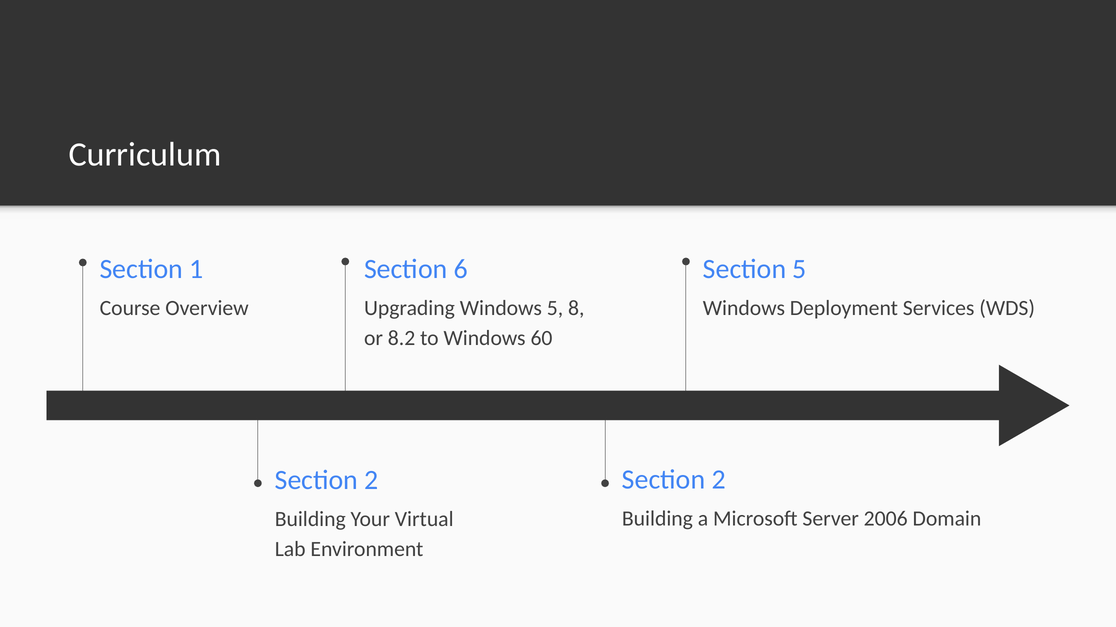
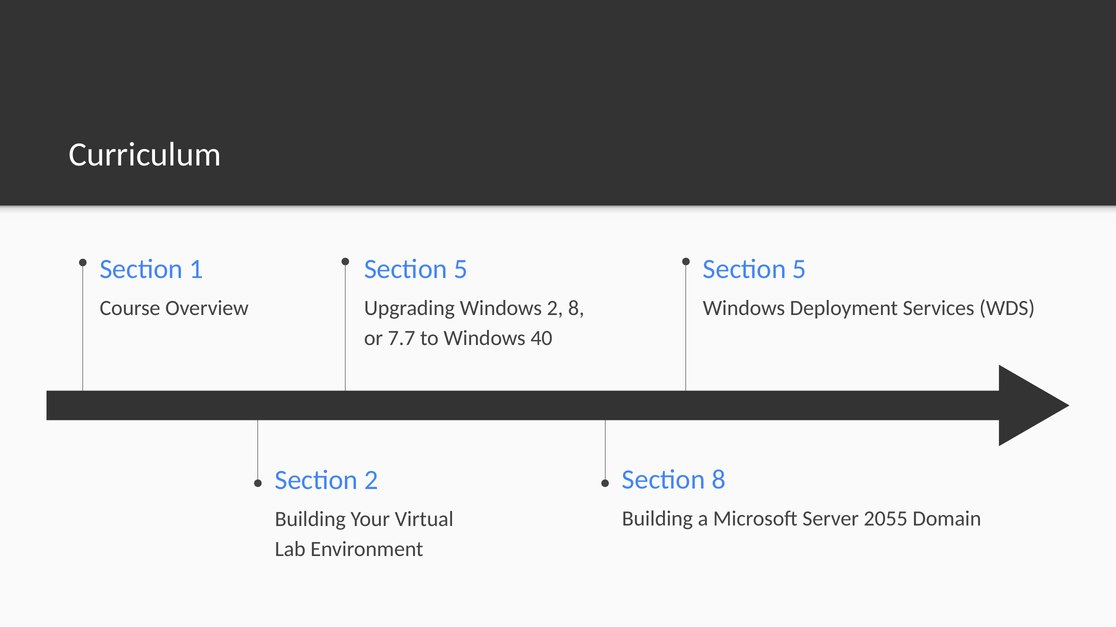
6 at (461, 269): 6 -> 5
Windows 5: 5 -> 2
8.2: 8.2 -> 7.7
60: 60 -> 40
2 at (719, 480): 2 -> 8
2006: 2006 -> 2055
